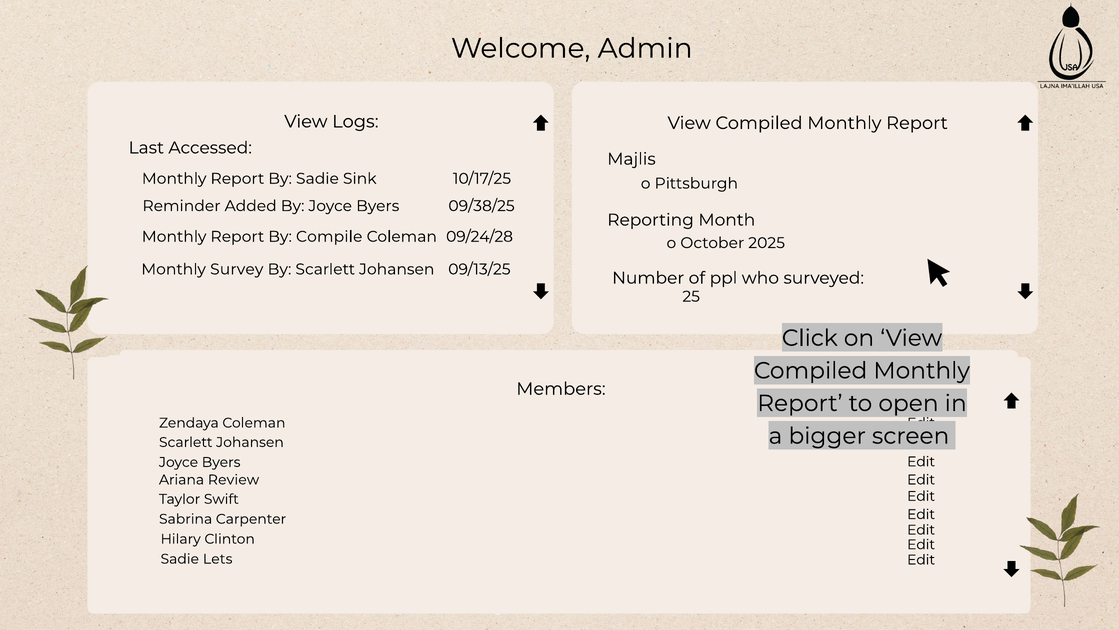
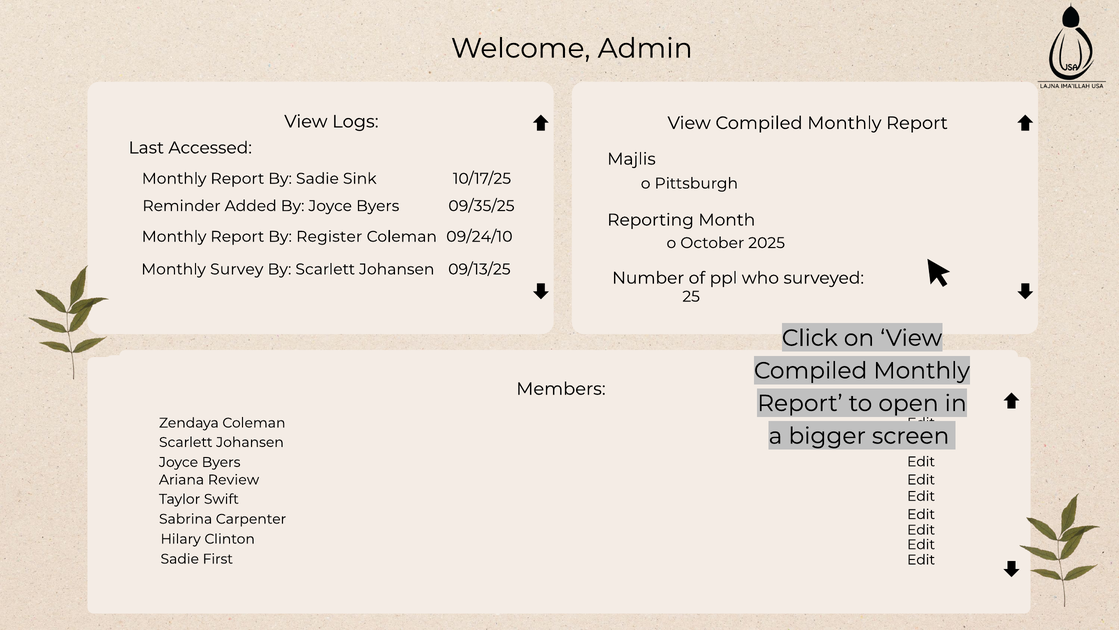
09/38/25: 09/38/25 -> 09/35/25
Compile: Compile -> Register
09/24/28: 09/24/28 -> 09/24/10
Lets: Lets -> First
